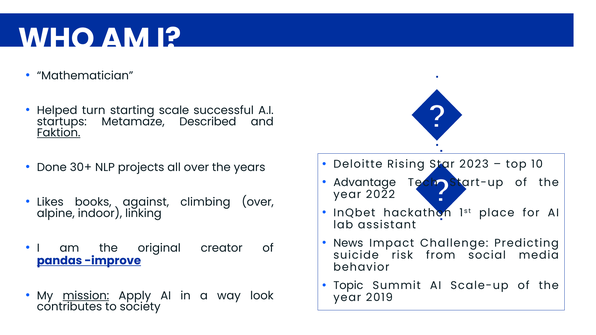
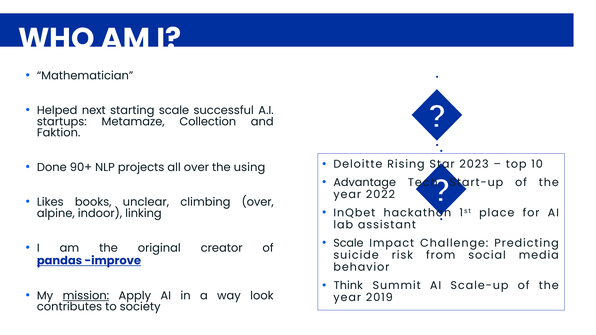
turn: turn -> next
Described: Described -> Collection
Faktion underline: present -> none
30+: 30+ -> 90+
years: years -> using
against: against -> unclear
News at (348, 243): News -> Scale
Topic: Topic -> Think
